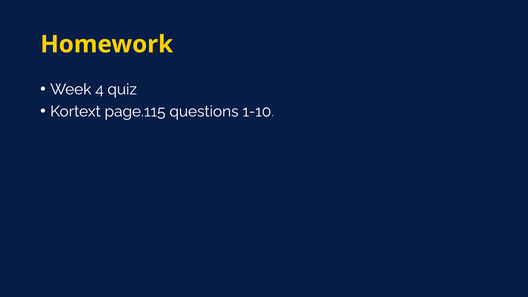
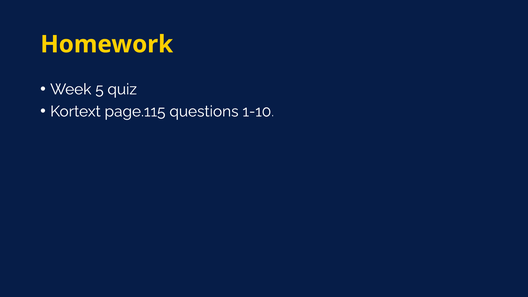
4: 4 -> 5
